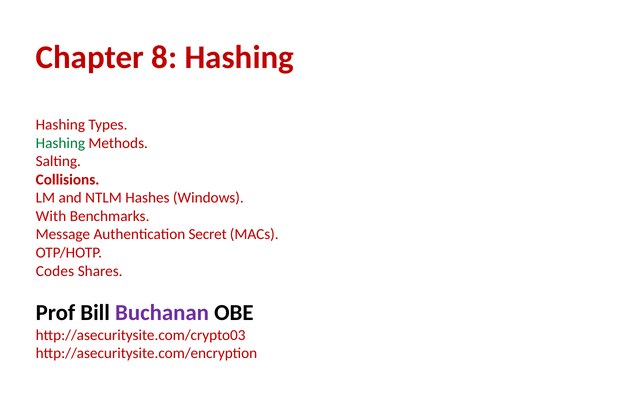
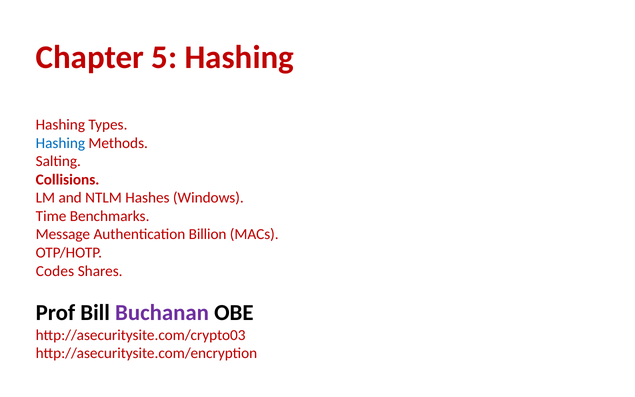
8: 8 -> 5
Hashing at (60, 143) colour: green -> blue
With: With -> Time
Secret: Secret -> Billion
